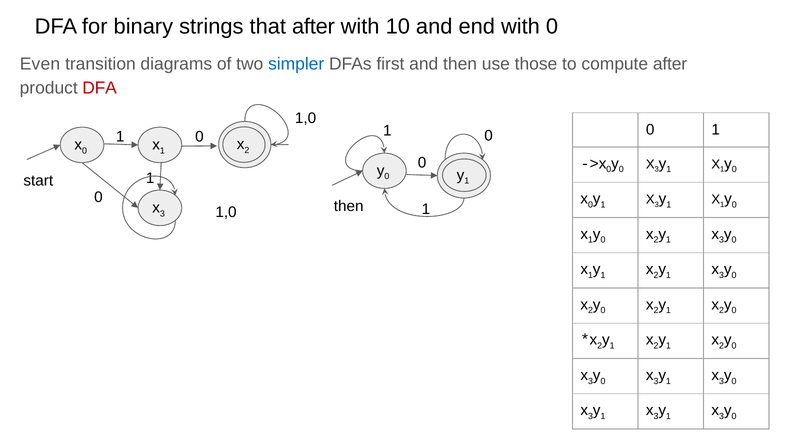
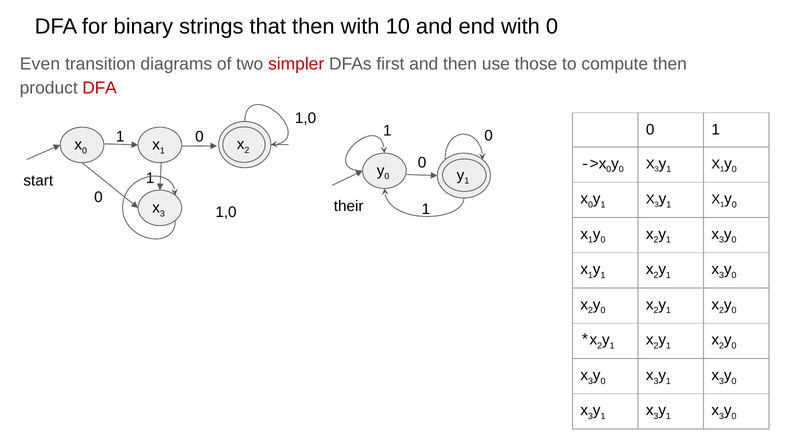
that after: after -> then
simpler colour: blue -> red
compute after: after -> then
1,0 then: then -> their
